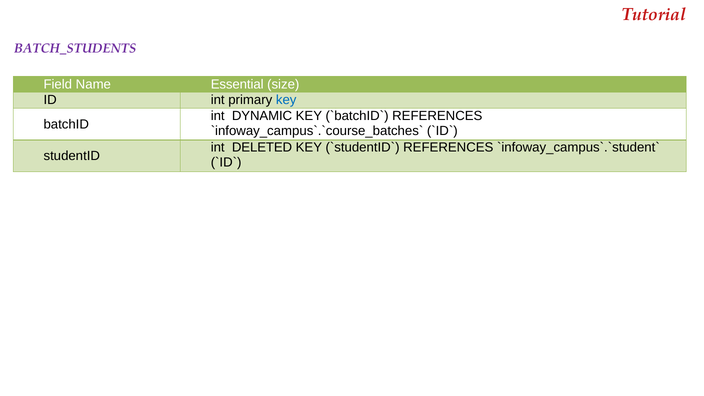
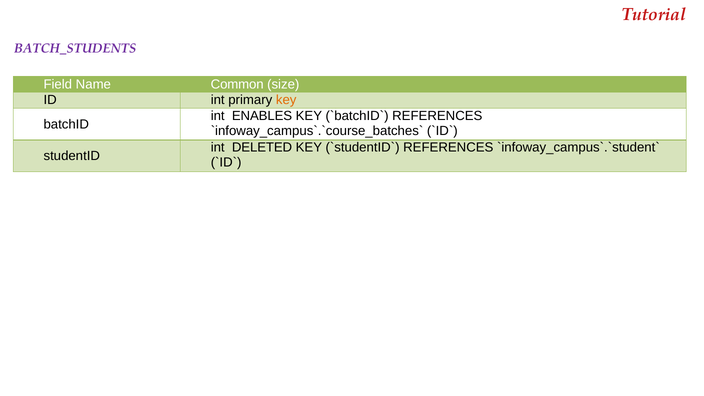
Essential: Essential -> Common
key at (286, 100) colour: blue -> orange
DYNAMIC: DYNAMIC -> ENABLES
